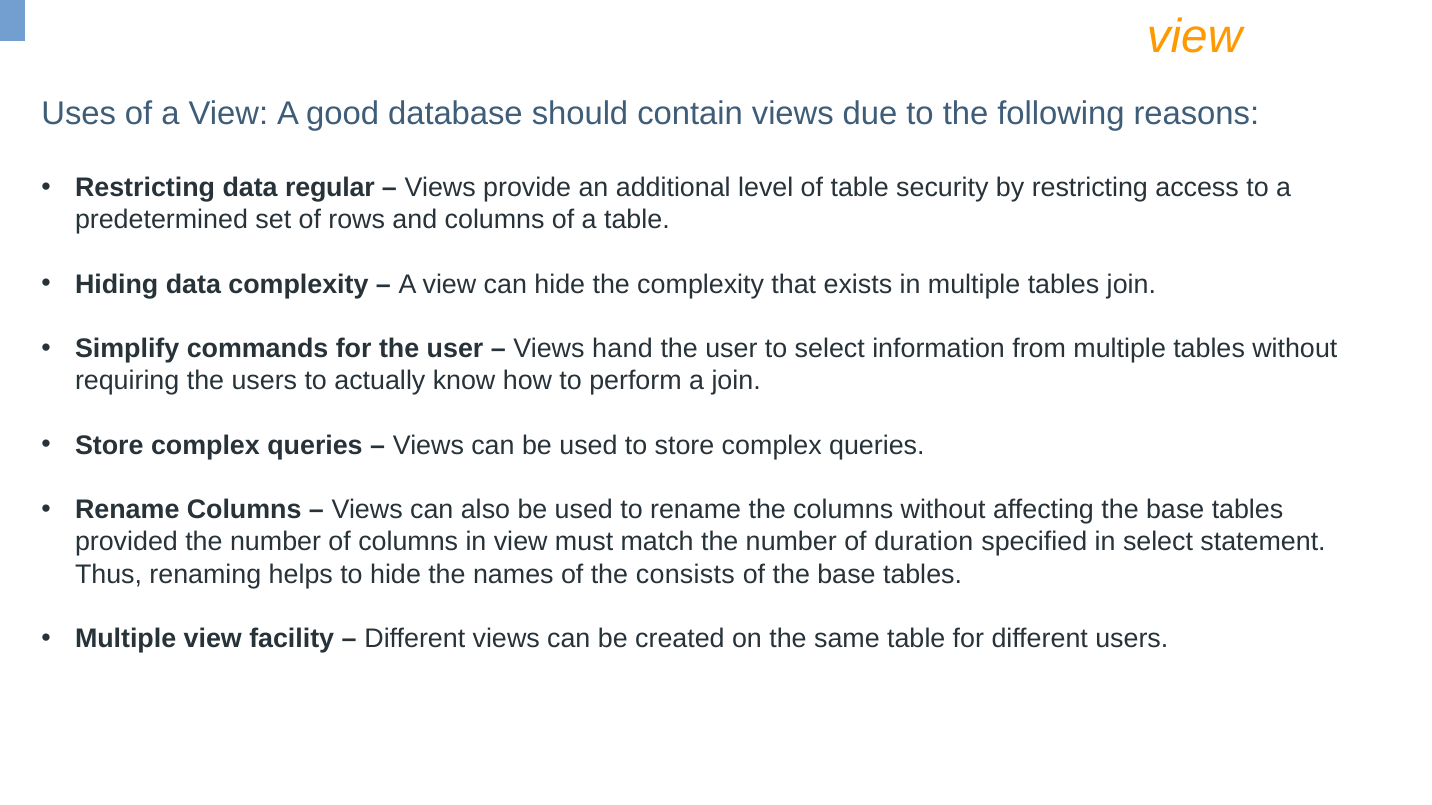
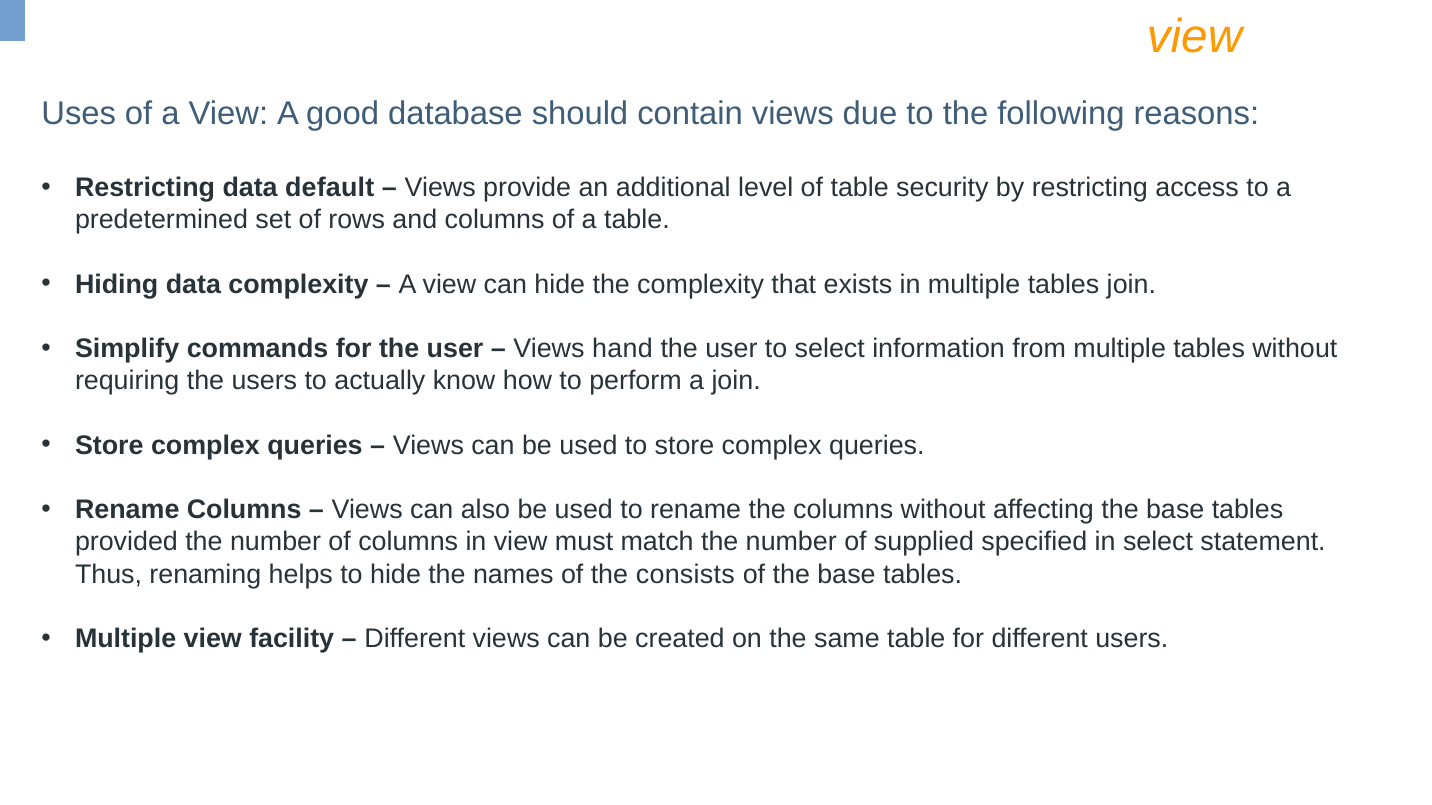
regular: regular -> default
duration: duration -> supplied
